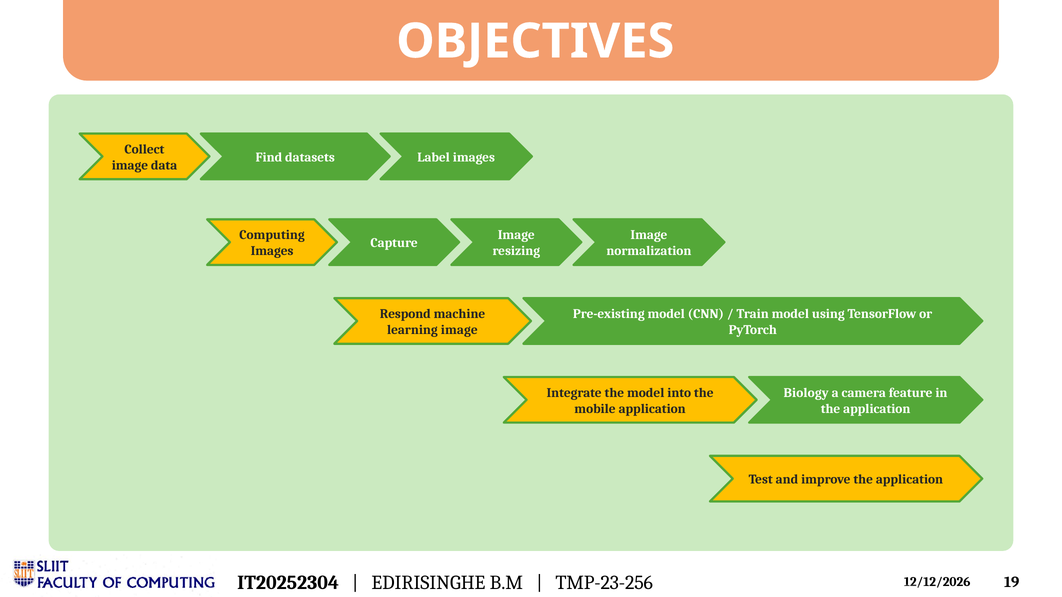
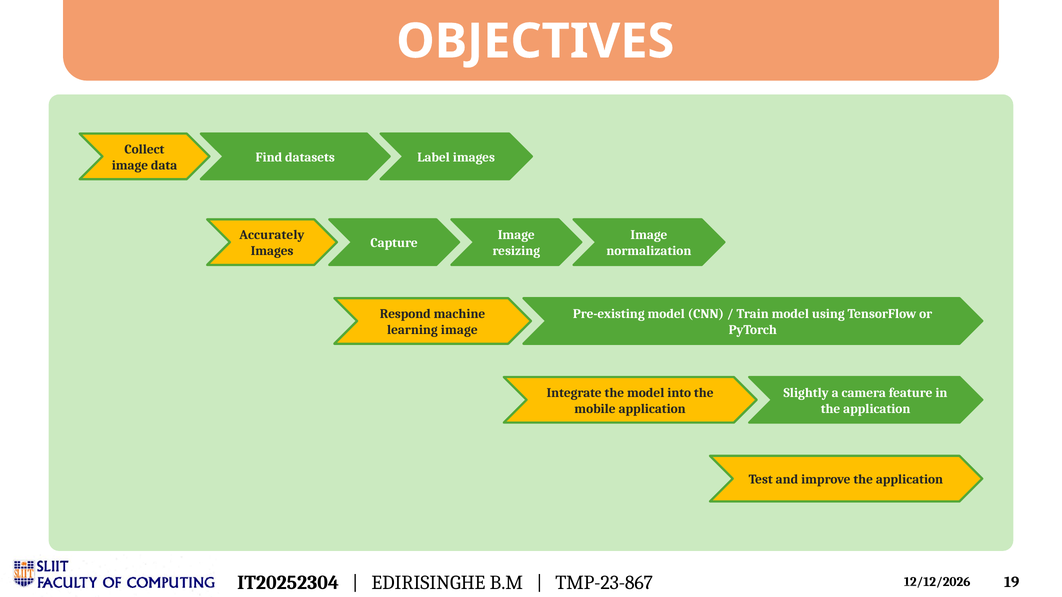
Computing: Computing -> Accurately
Biology: Biology -> Slightly
TMP-23-256: TMP-23-256 -> TMP-23-867
